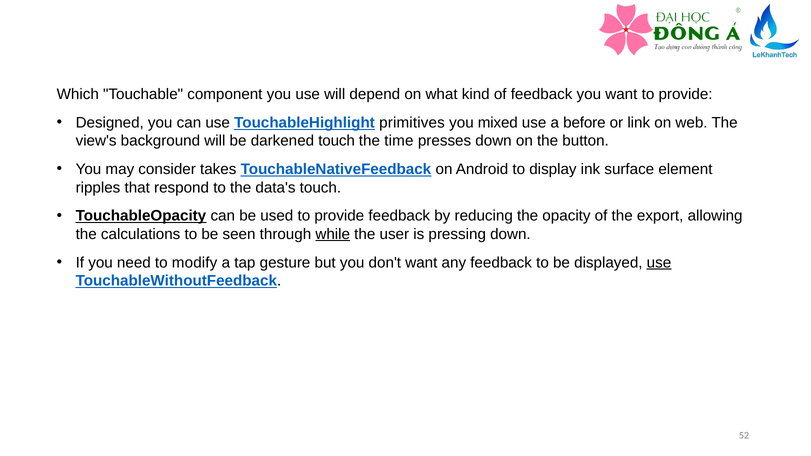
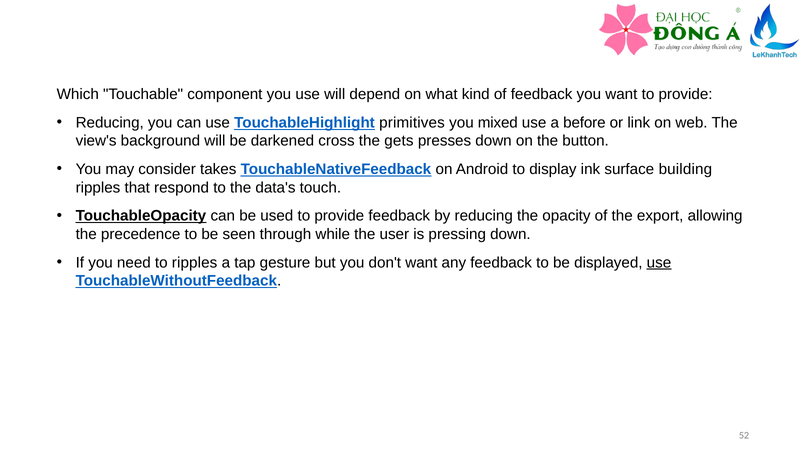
Designed at (110, 123): Designed -> Reducing
darkened touch: touch -> cross
time: time -> gets
element: element -> building
calculations: calculations -> precedence
while underline: present -> none
to modify: modify -> ripples
